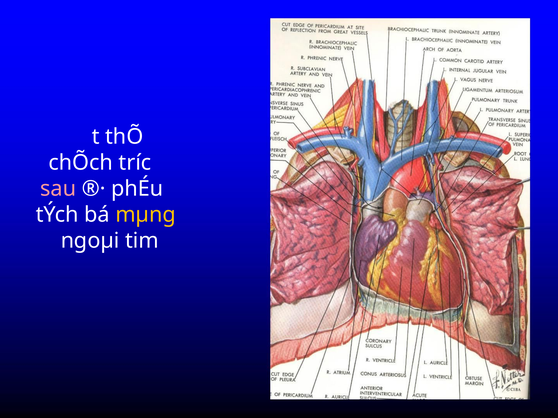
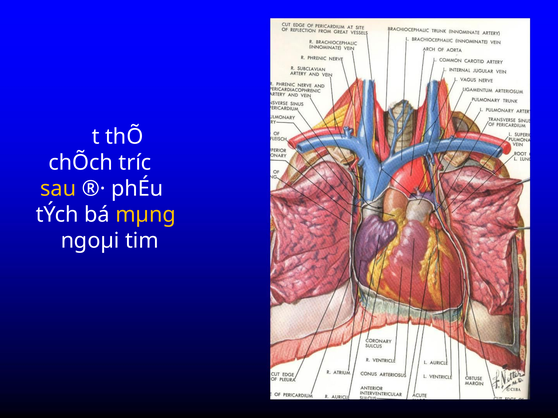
sau colour: pink -> yellow
